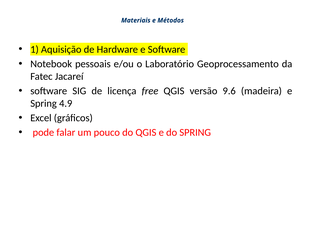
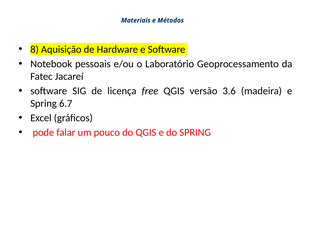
1: 1 -> 8
9.6: 9.6 -> 3.6
4.9: 4.9 -> 6.7
